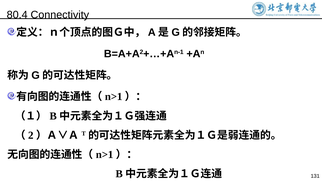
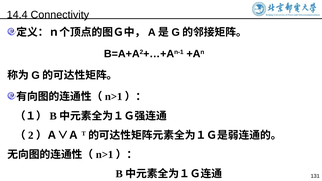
80.4: 80.4 -> 14.4
